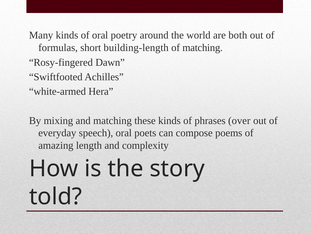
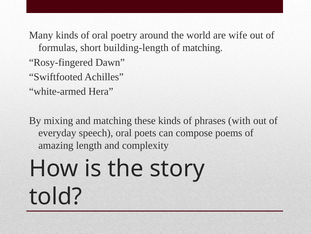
both: both -> wife
over: over -> with
